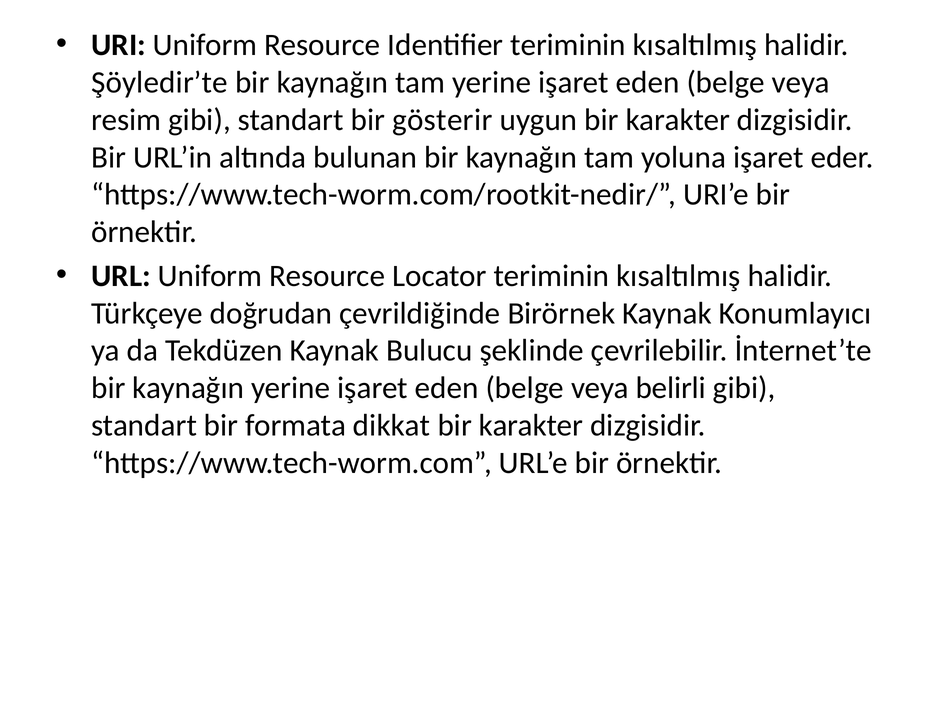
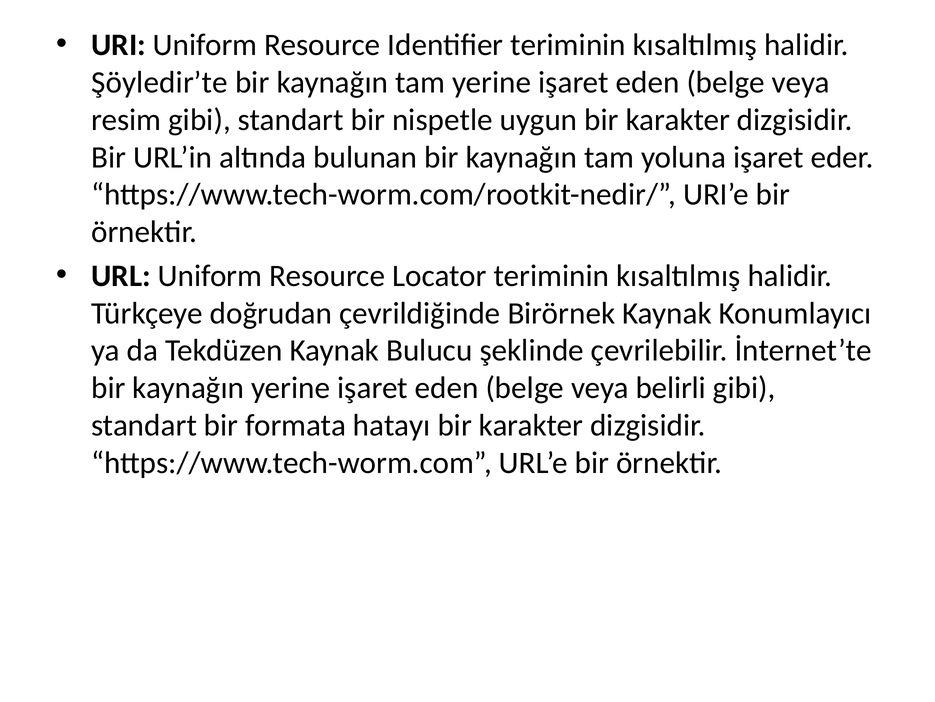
gösterir: gösterir -> nispetle
dikkat: dikkat -> hatayı
